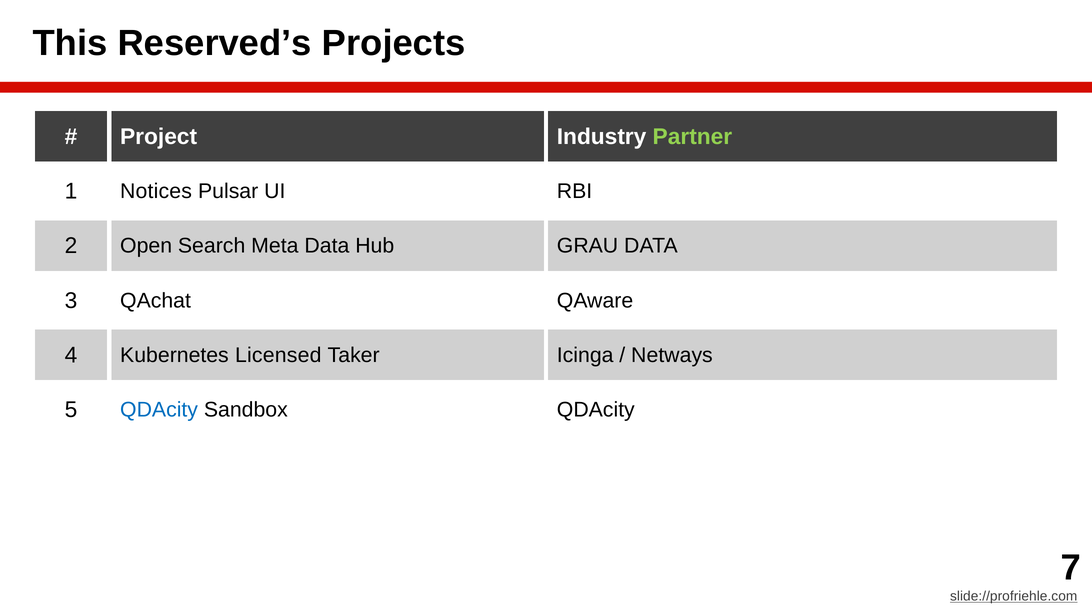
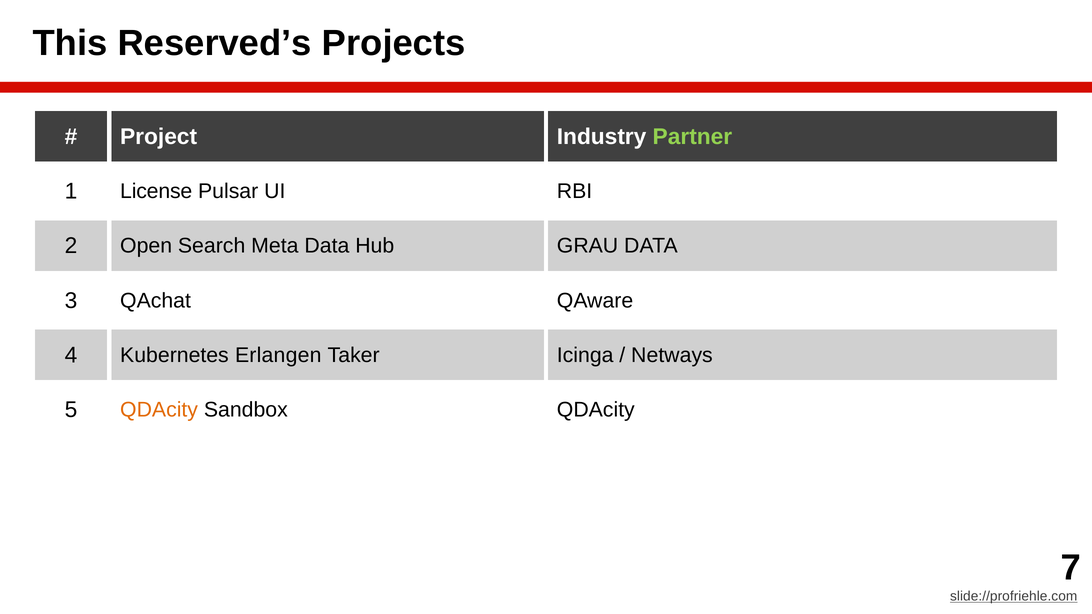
Notices: Notices -> License
Licensed: Licensed -> Erlangen
QDAcity at (159, 410) colour: blue -> orange
